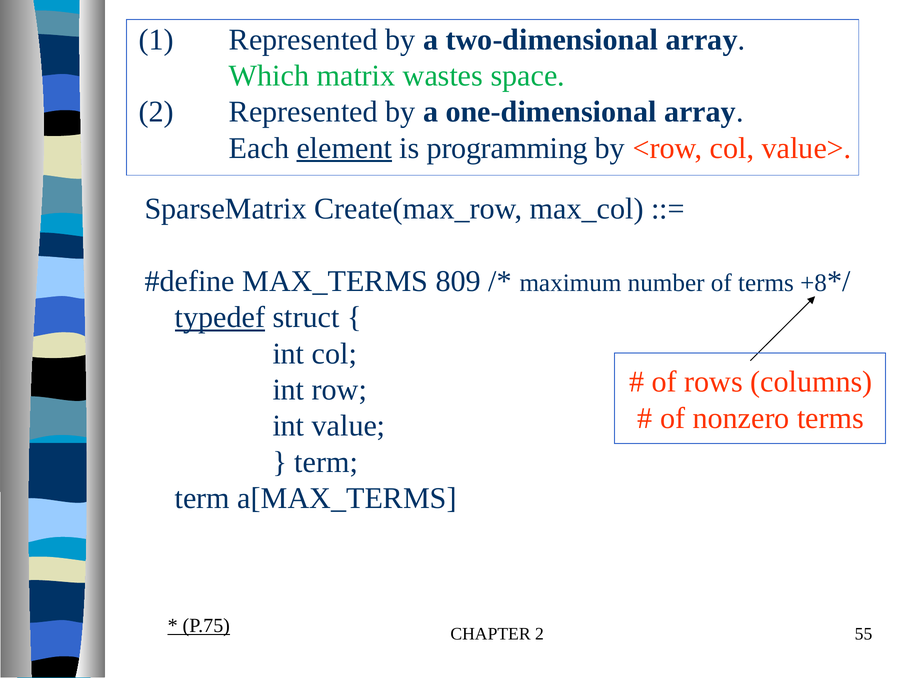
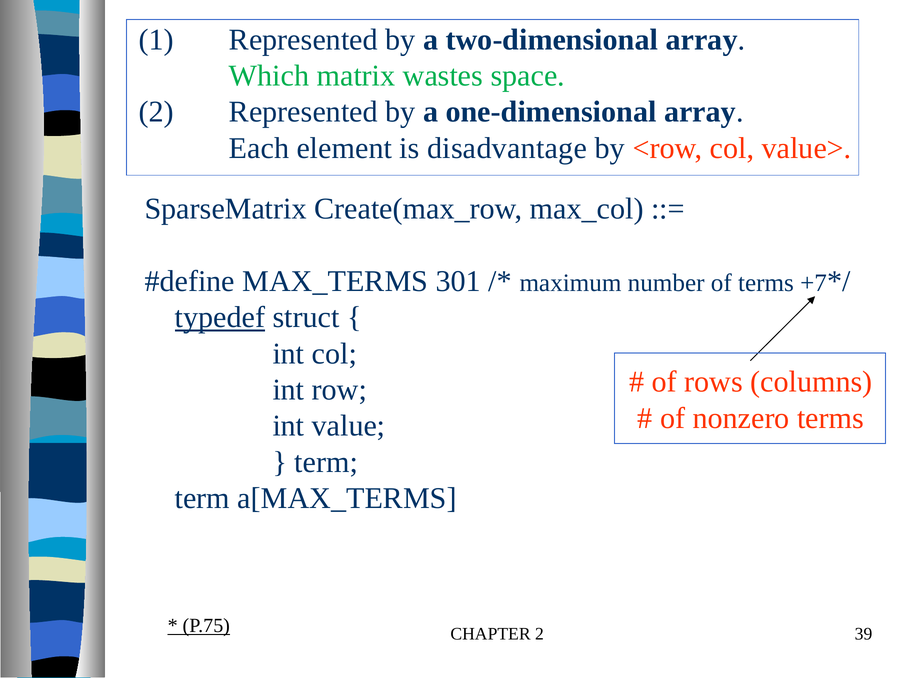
element underline: present -> none
programming: programming -> disadvantage
809: 809 -> 301
+8: +8 -> +7
55: 55 -> 39
